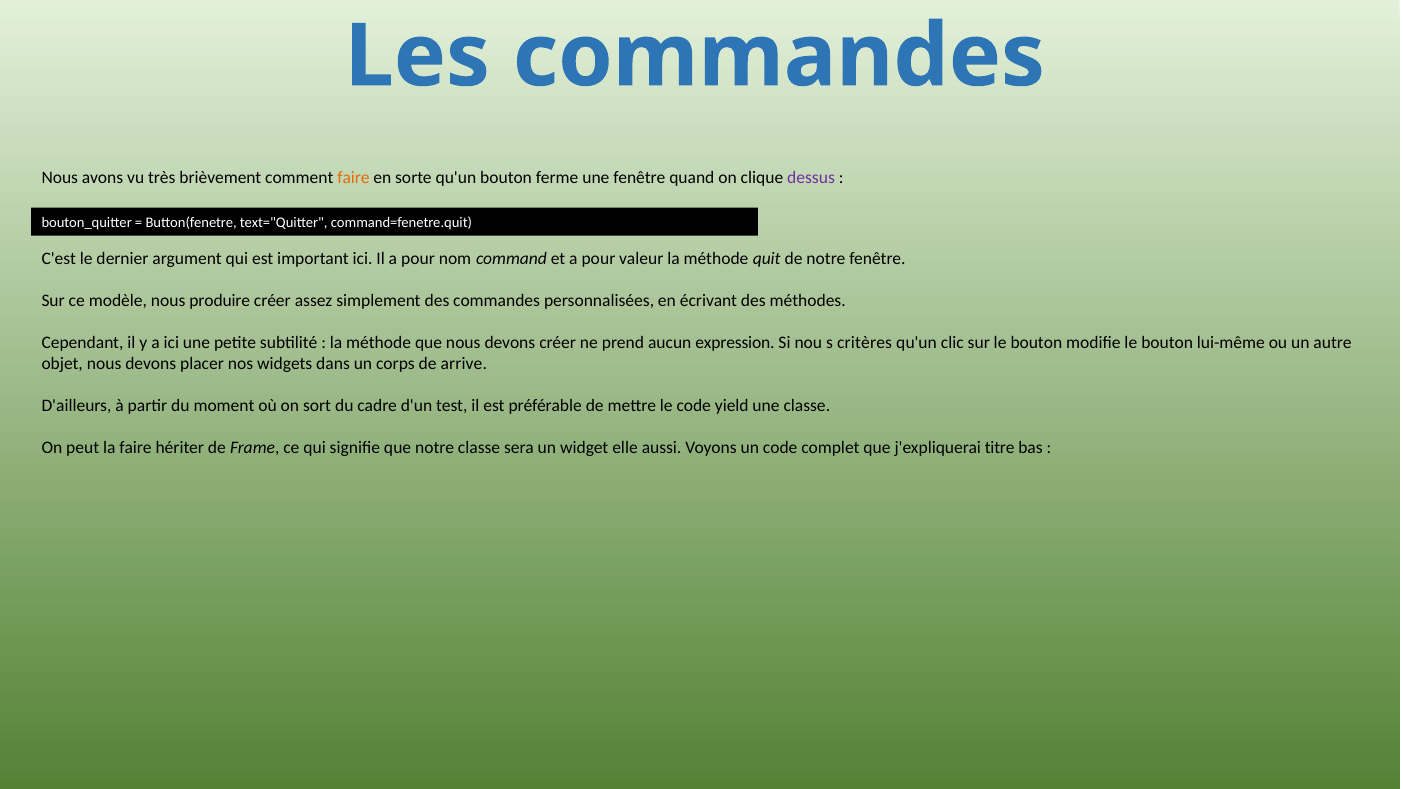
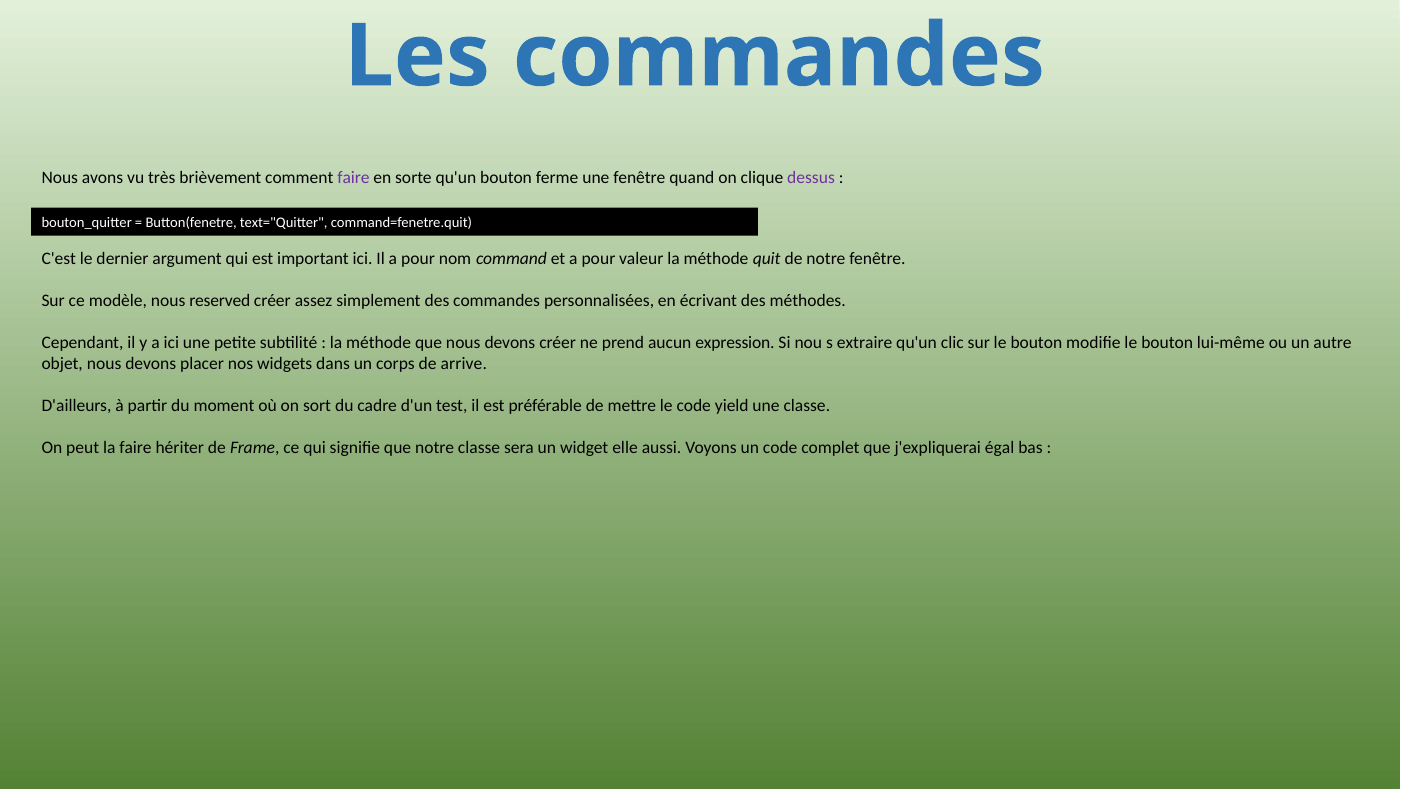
faire at (353, 178) colour: orange -> purple
produire: produire -> reserved
critères: critères -> extraire
titre: titre -> égal
